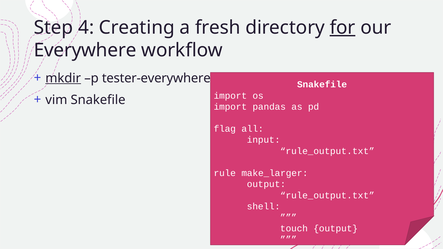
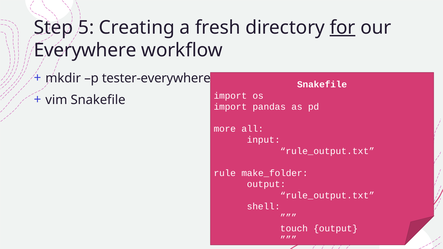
4: 4 -> 5
mkdir underline: present -> none
flag: flag -> more
make_larger: make_larger -> make_folder
